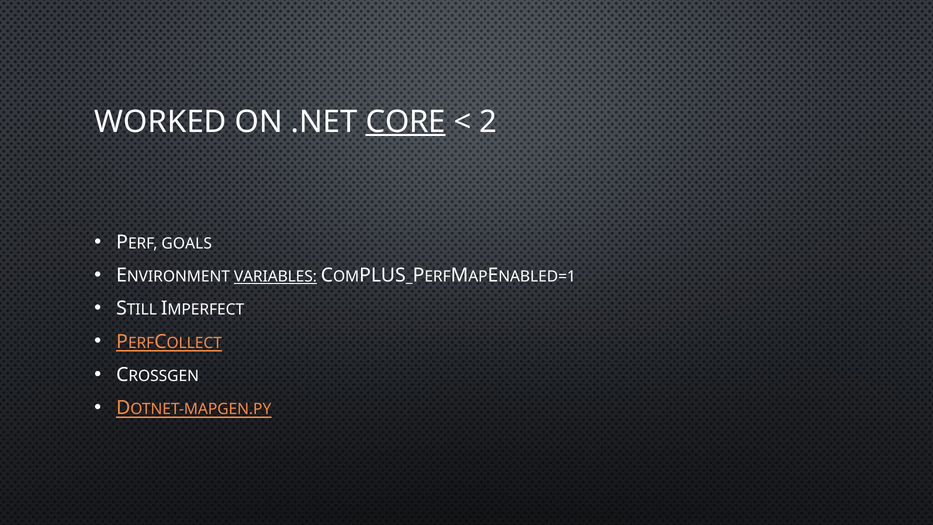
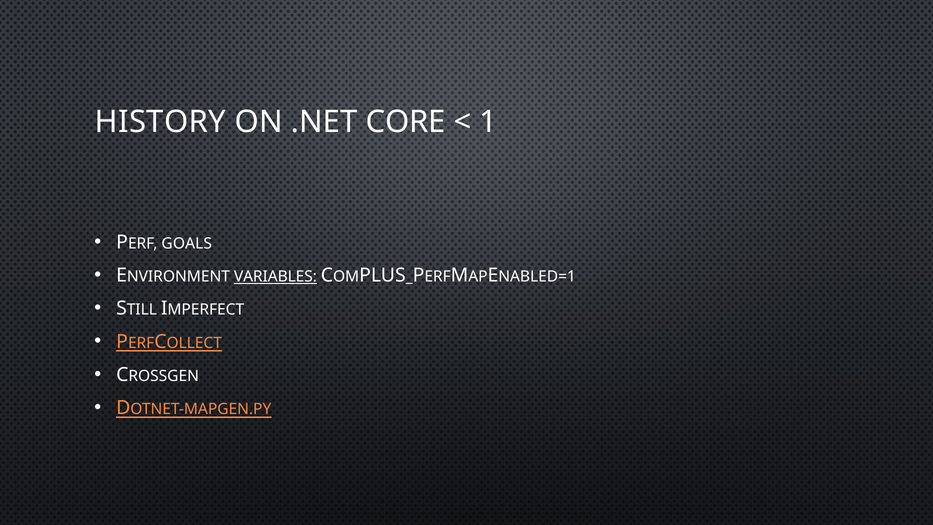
WORKED: WORKED -> HISTORY
CORE underline: present -> none
2: 2 -> 1
